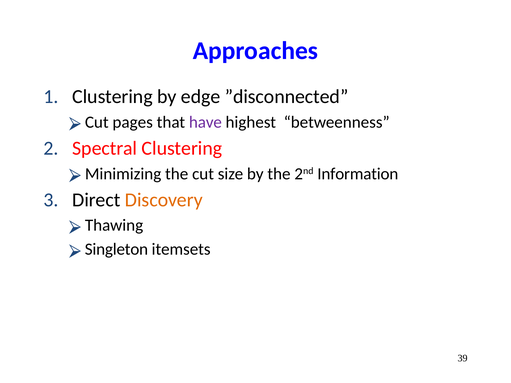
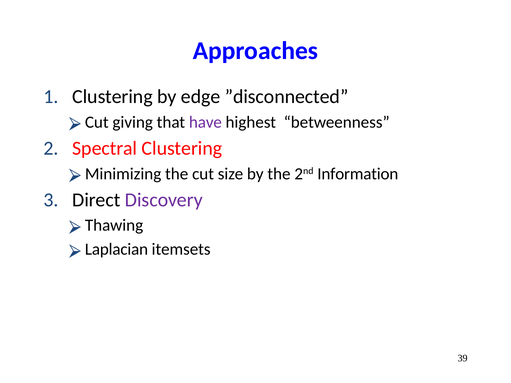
pages: pages -> giving
Discovery colour: orange -> purple
Singleton: Singleton -> Laplacian
